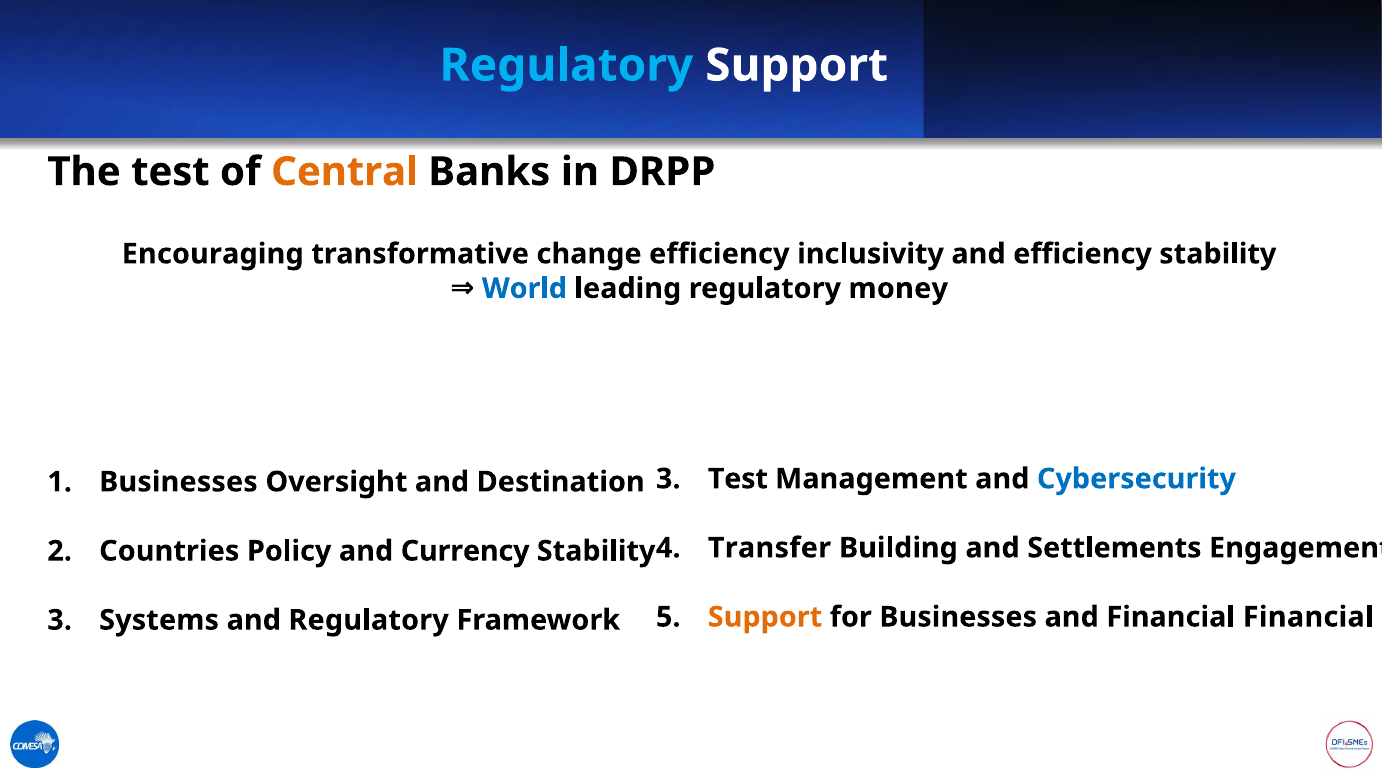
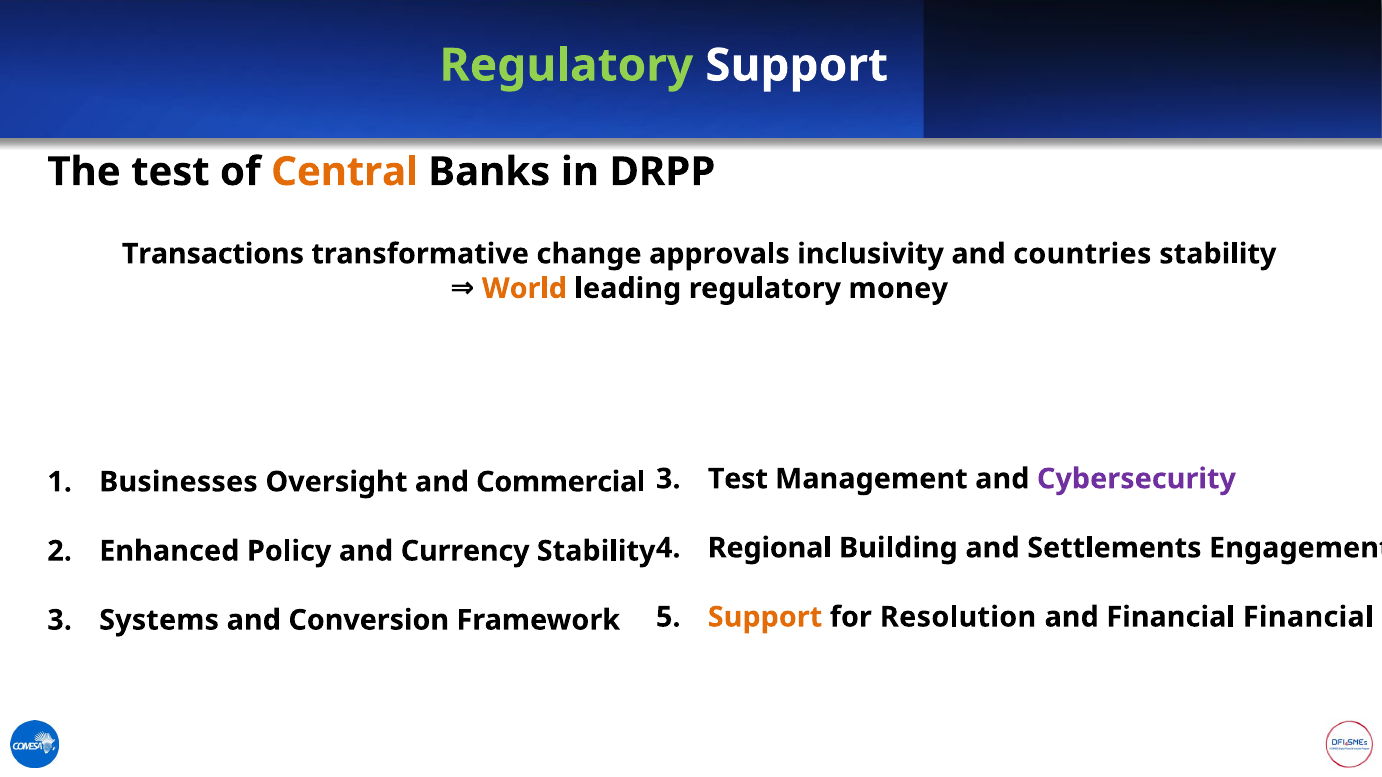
Regulatory at (566, 65) colour: light blue -> light green
Encouraging: Encouraging -> Transactions
change efficiency: efficiency -> approvals
and efficiency: efficiency -> countries
World colour: blue -> orange
Cybersecurity colour: blue -> purple
Destination: Destination -> Commercial
Transfer: Transfer -> Regional
Countries: Countries -> Enhanced
for Businesses: Businesses -> Resolution
and Regulatory: Regulatory -> Conversion
